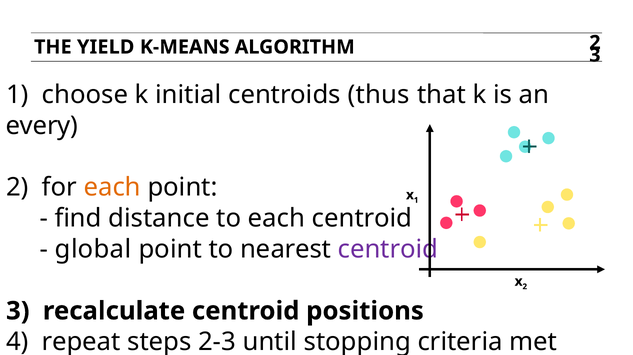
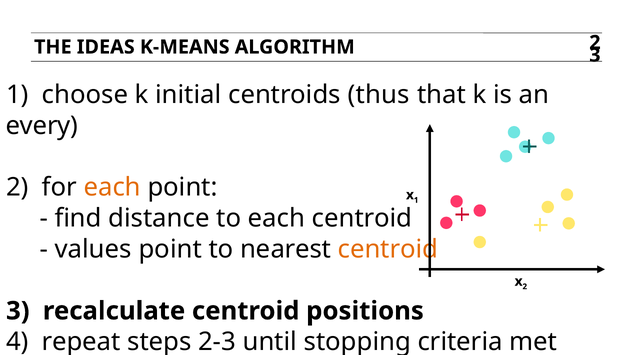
YIELD: YIELD -> IDEAS
global: global -> values
centroid at (388, 250) colour: purple -> orange
